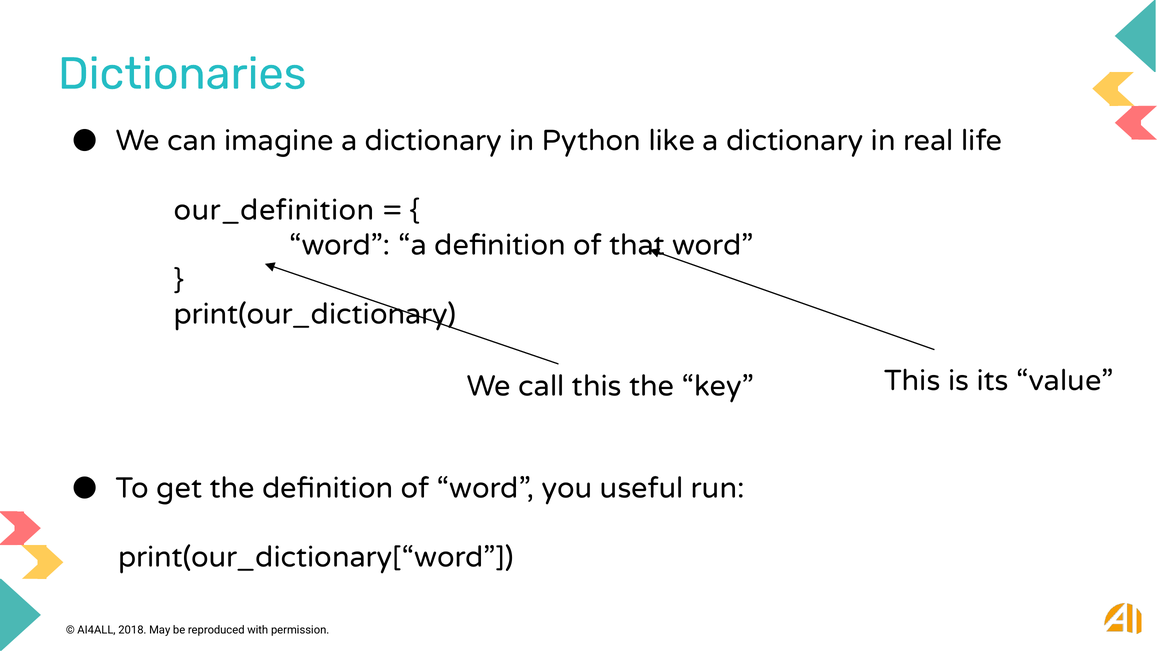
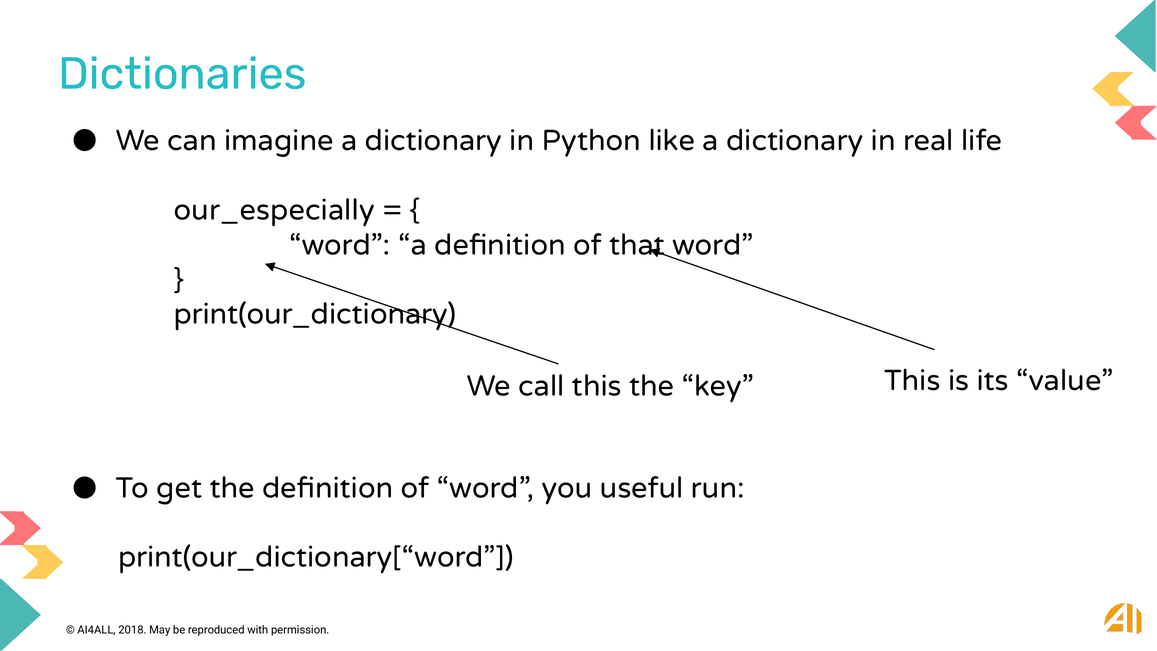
our_definition: our_definition -> our_especially
